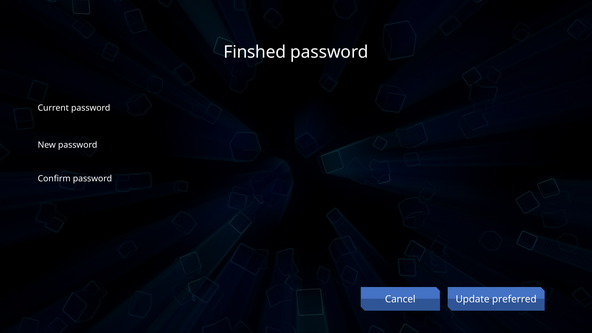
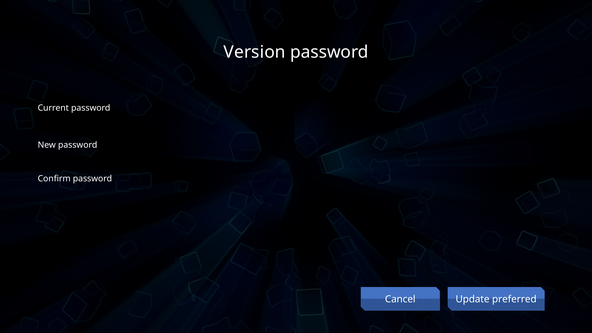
Finshed: Finshed -> Version
